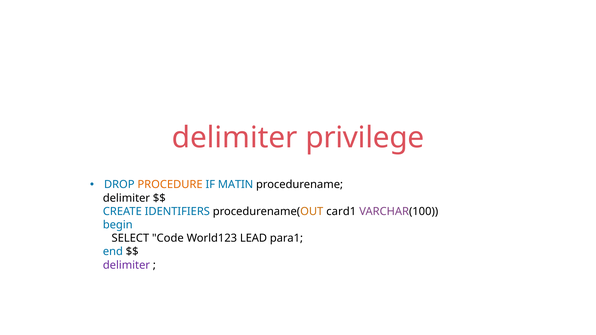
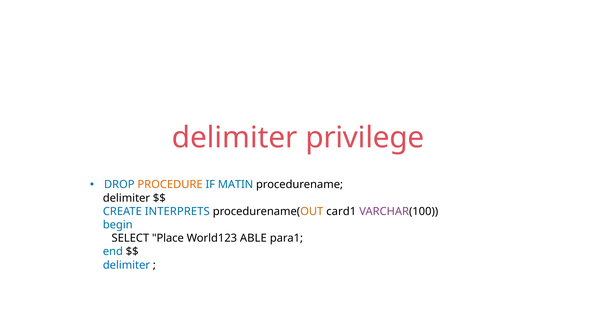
IDENTIFIERS: IDENTIFIERS -> INTERPRETS
Code: Code -> Place
LEAD: LEAD -> ABLE
delimiter at (126, 265) colour: purple -> blue
